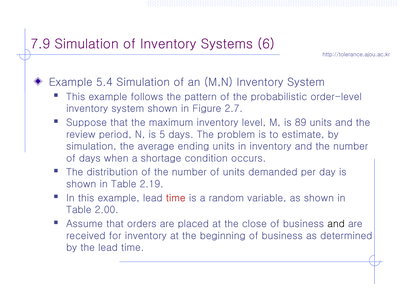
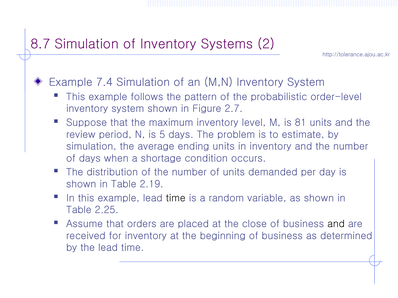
7.9: 7.9 -> 8.7
6: 6 -> 2
5.4: 5.4 -> 7.4
89: 89 -> 81
time at (176, 198) colour: red -> black
2.00: 2.00 -> 2.25
